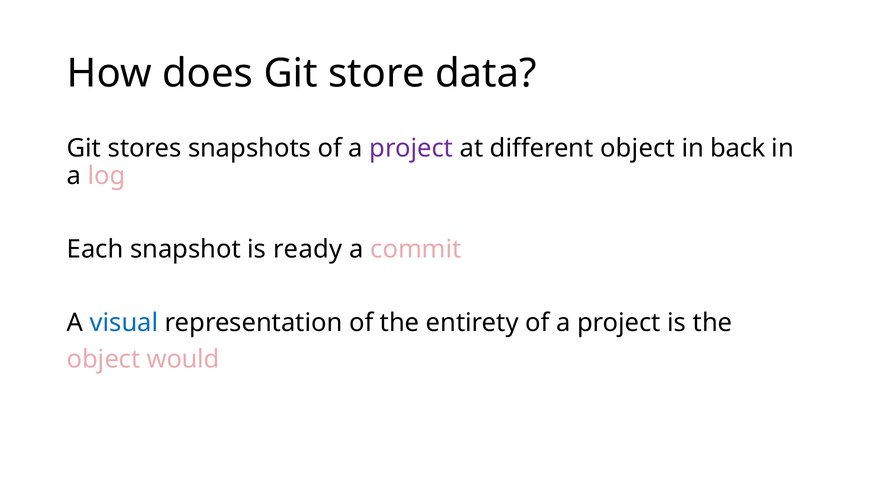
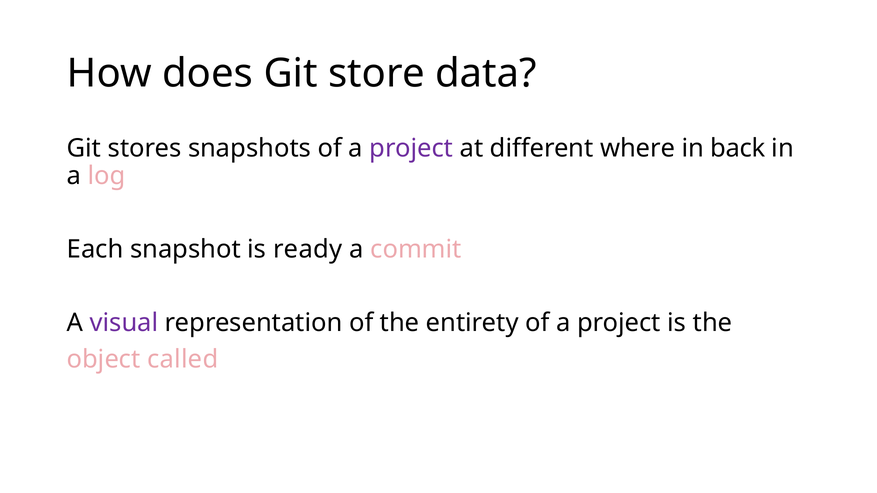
different object: object -> where
visual colour: blue -> purple
would: would -> called
